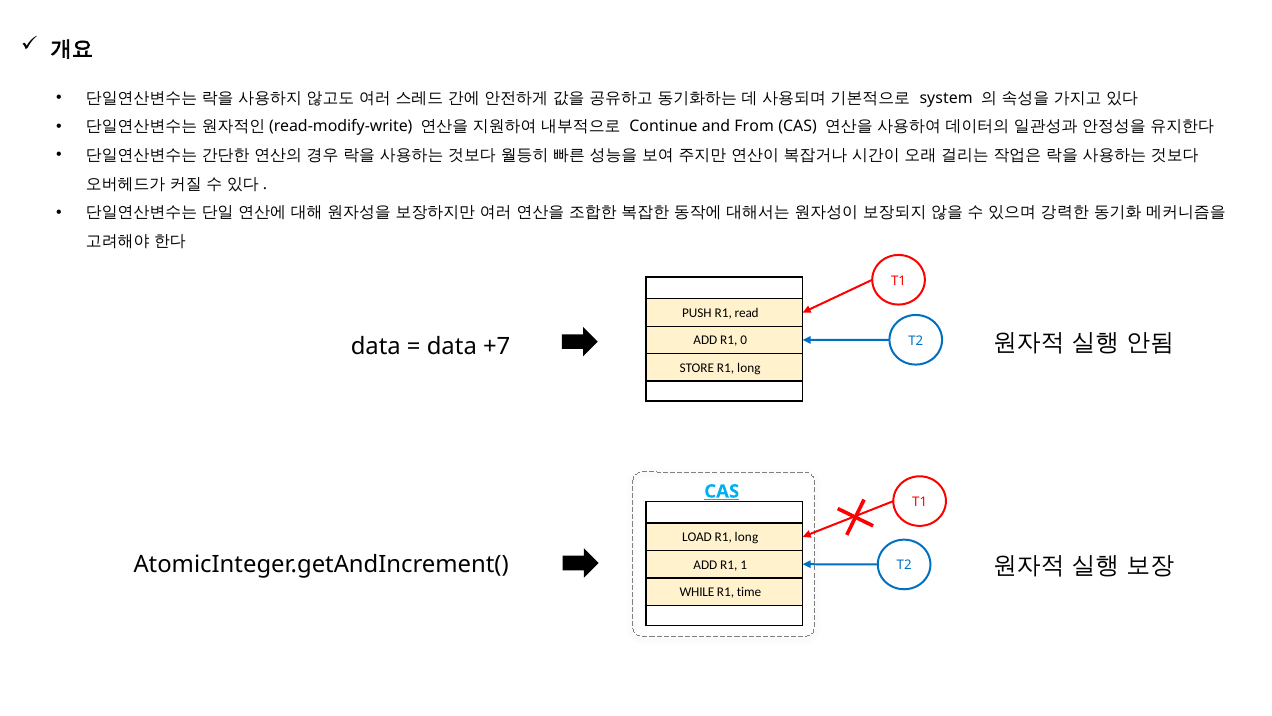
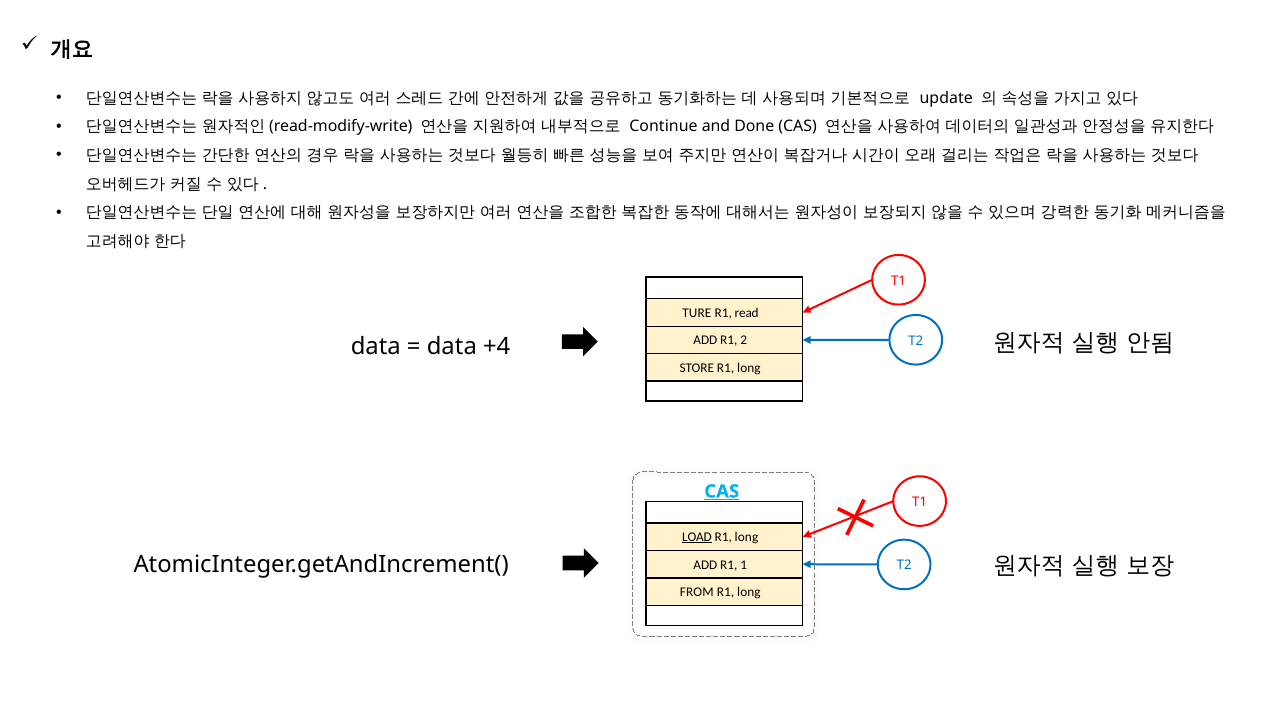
system: system -> update
From: From -> Done
PUSH: PUSH -> TURE
+7: +7 -> +4
0: 0 -> 2
LOAD underline: none -> present
WHILE: WHILE -> FROM
time at (749, 592): time -> long
